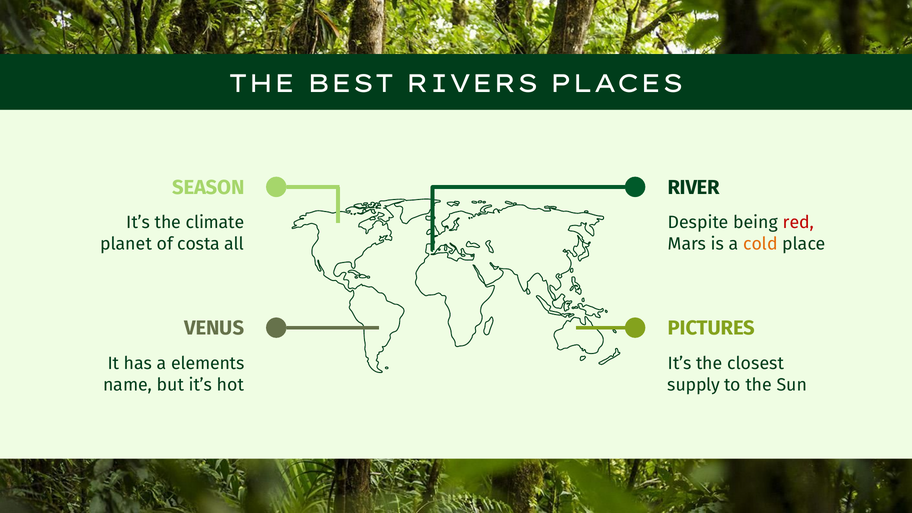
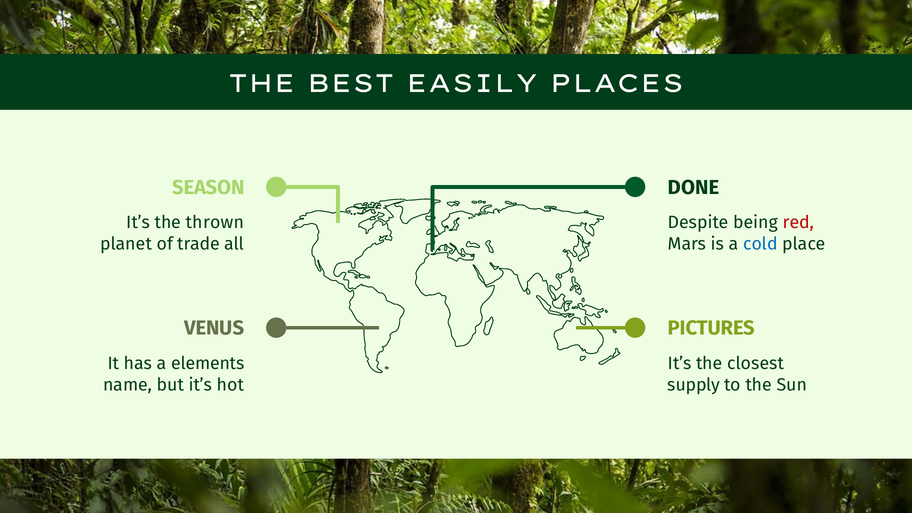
RIVERS: RIVERS -> EASILY
RIVER: RIVER -> DONE
climate: climate -> thrown
costa: costa -> trade
cold colour: orange -> blue
